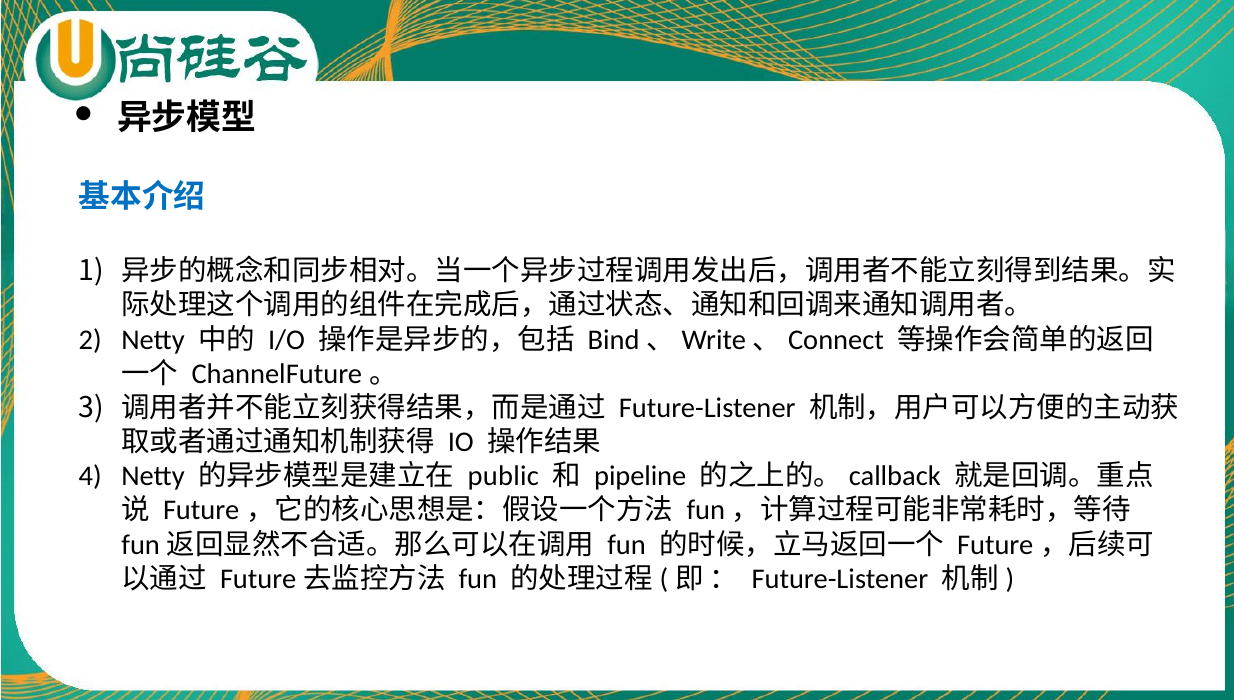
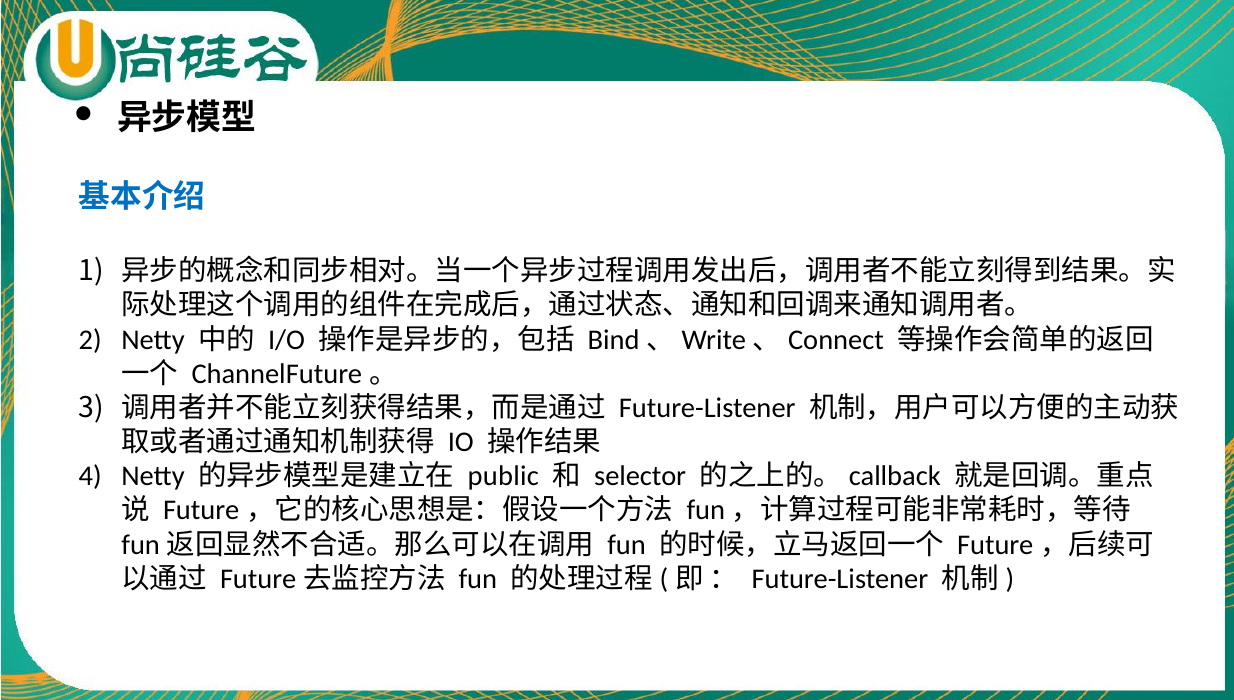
pipeline: pipeline -> selector
